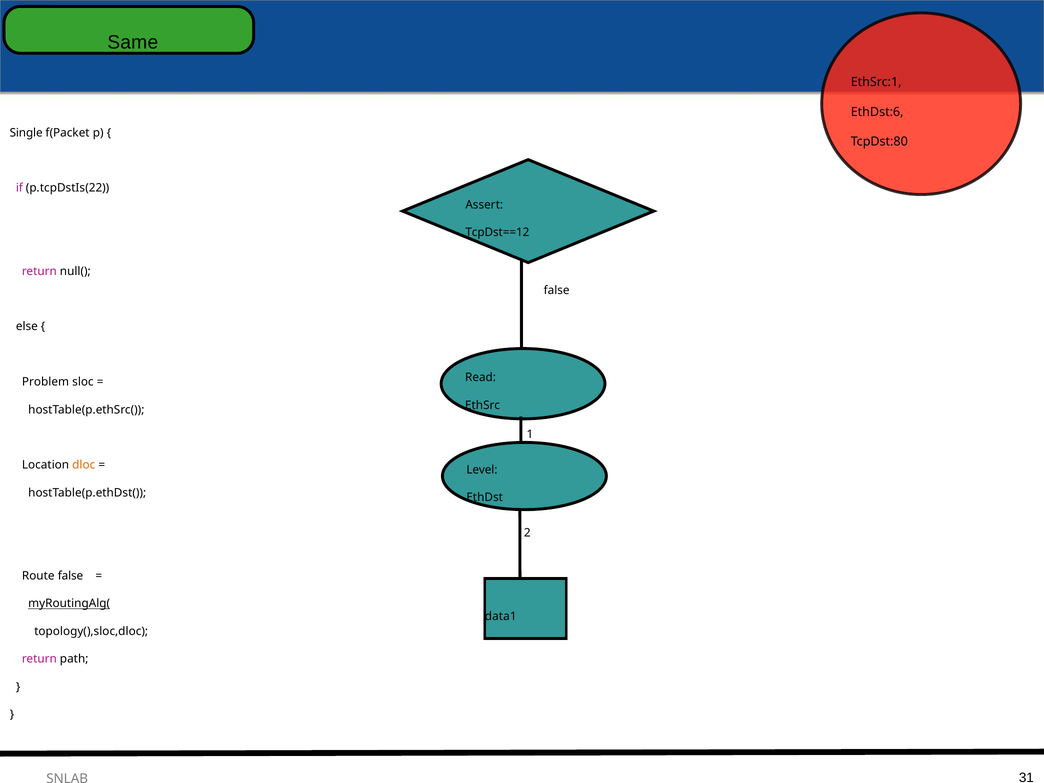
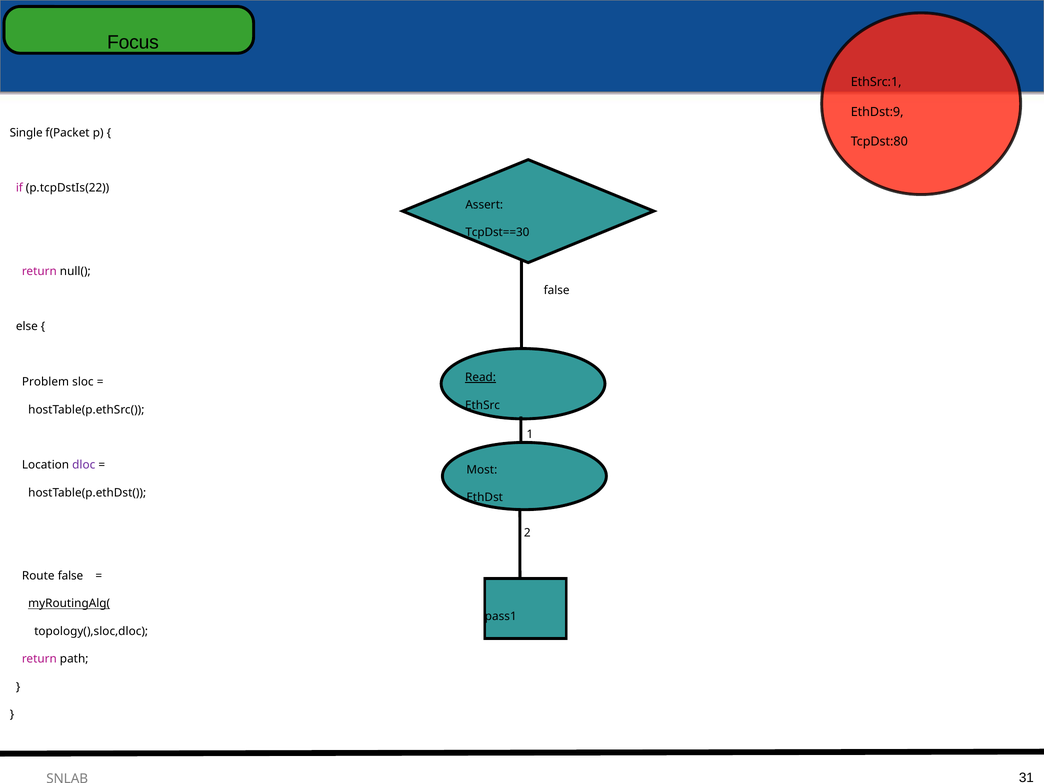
Same: Same -> Focus
EthDst:6: EthDst:6 -> EthDst:9
TcpDst==12: TcpDst==12 -> TcpDst==30
Read underline: none -> present
dloc colour: orange -> purple
Level: Level -> Most
data1: data1 -> pass1
